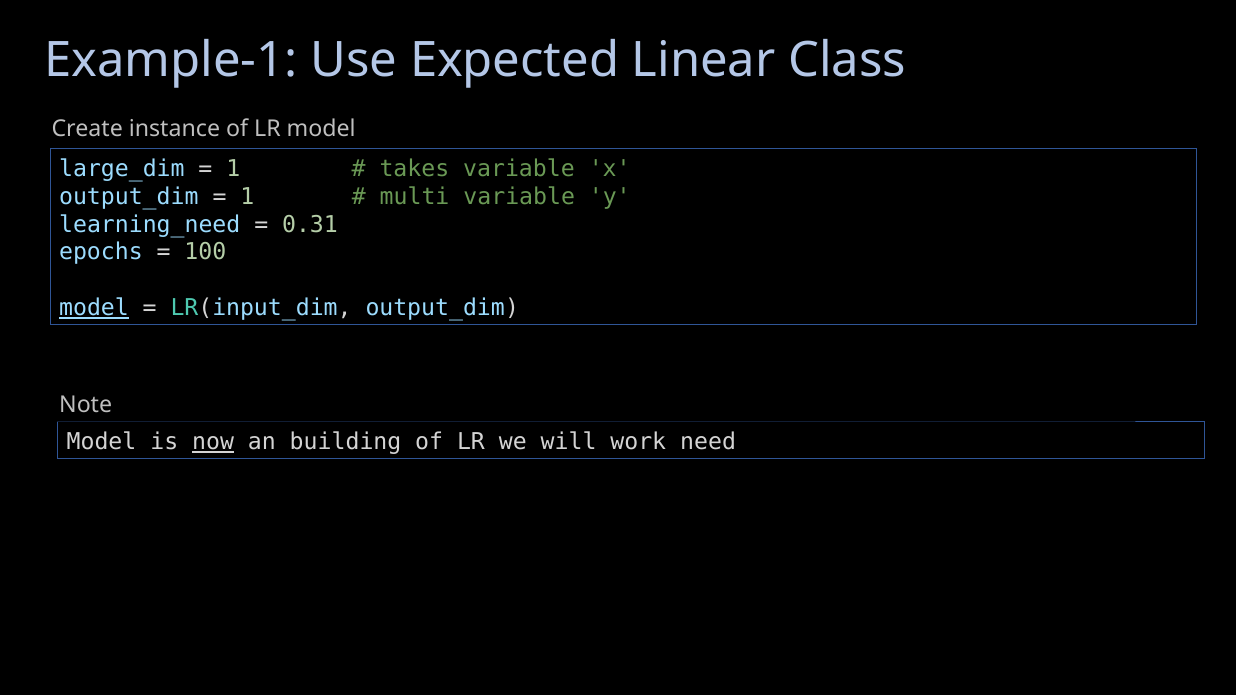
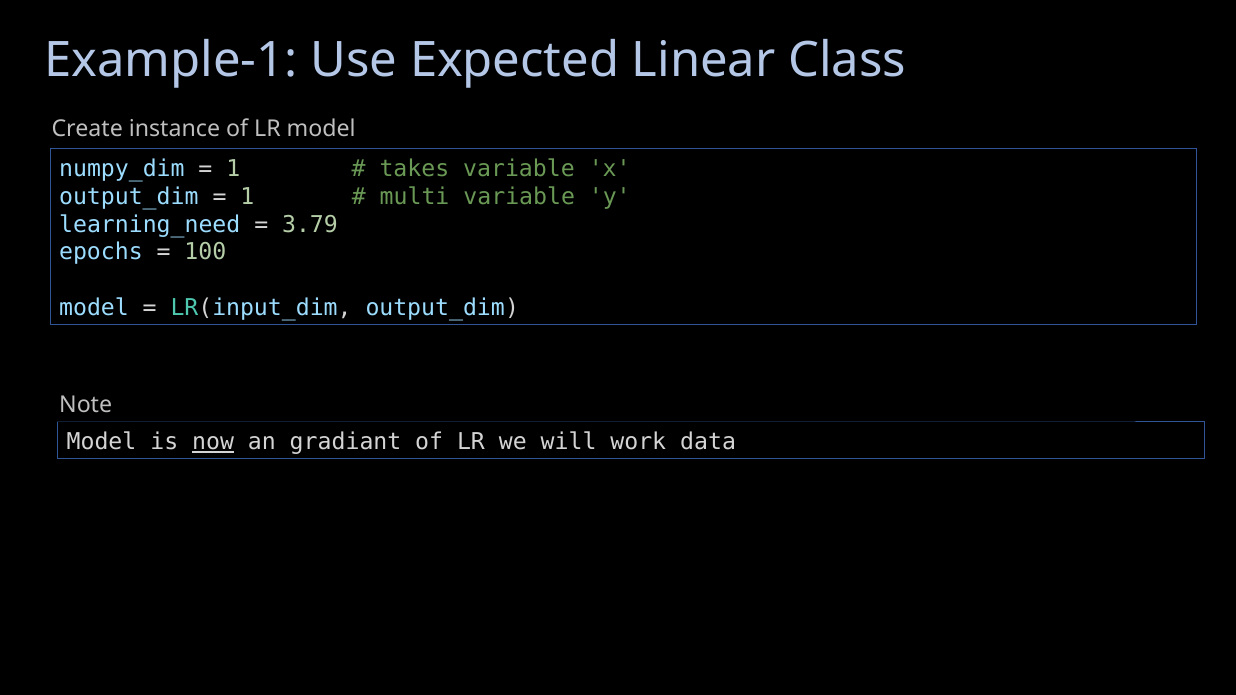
large_dim: large_dim -> numpy_dim
0.31: 0.31 -> 3.79
model at (94, 308) underline: present -> none
building: building -> gradiant
need: need -> data
